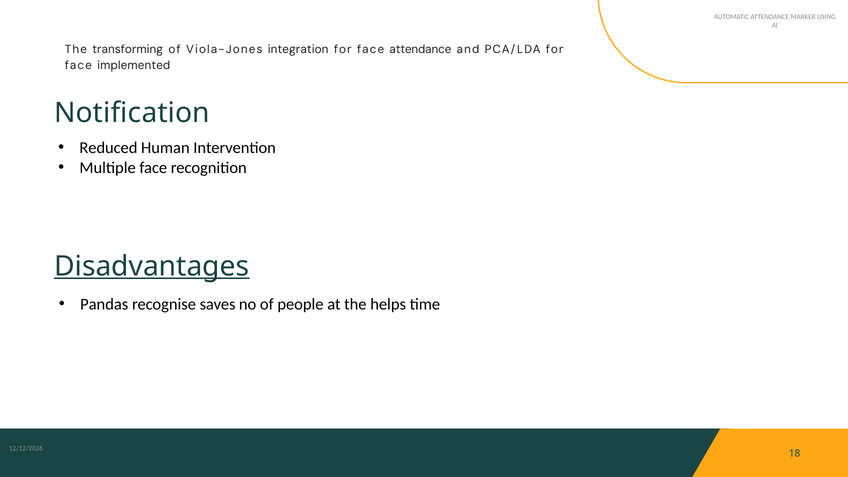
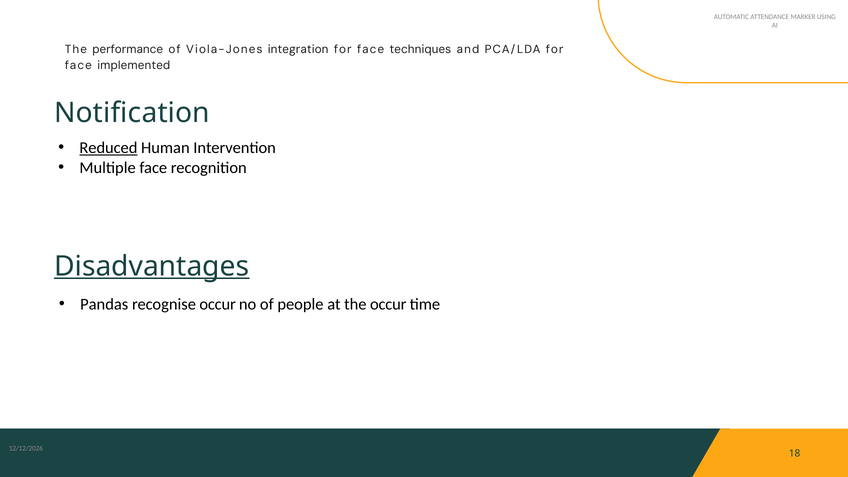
transforming: transforming -> performance
face attendance: attendance -> techniques
Reduced underline: none -> present
recognise saves: saves -> occur
the helps: helps -> occur
